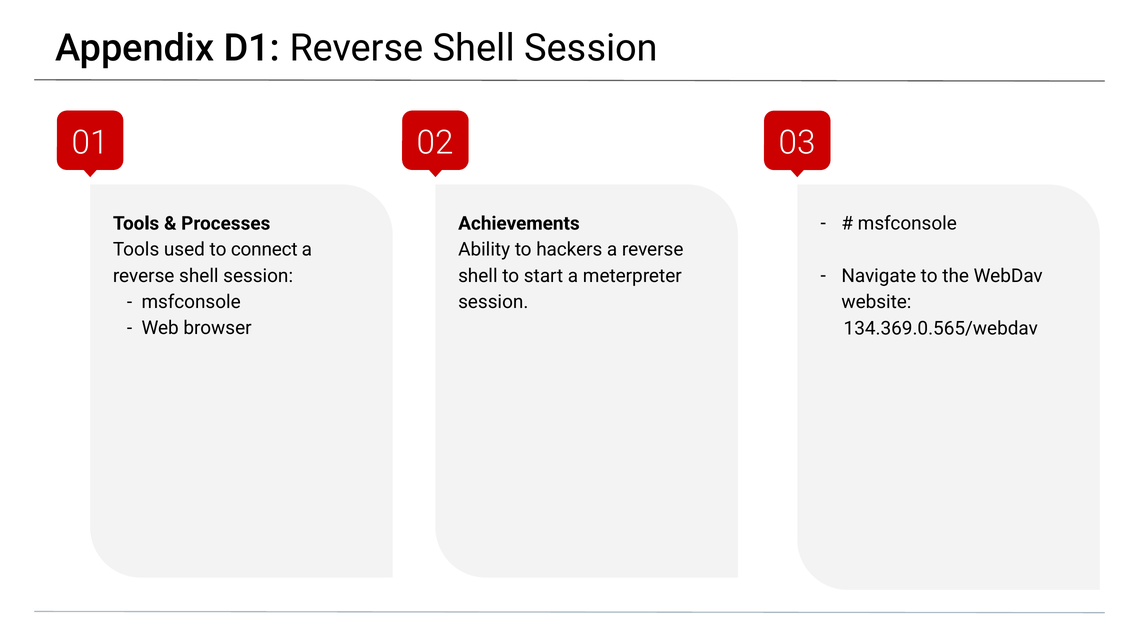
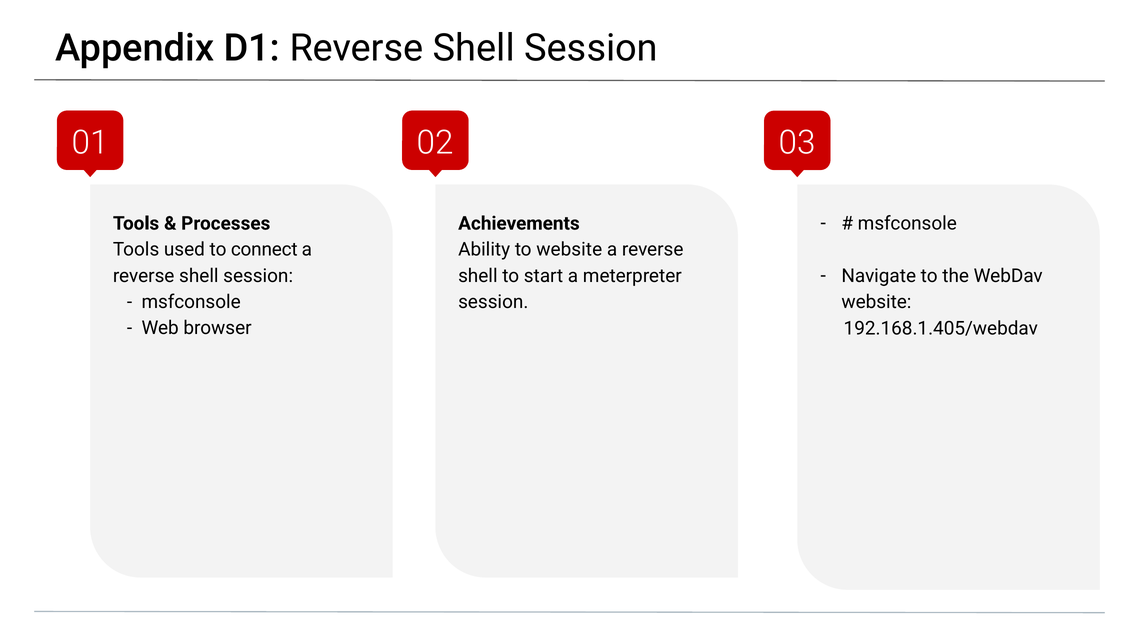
to hackers: hackers -> website
134.369.0.565/webdav: 134.369.0.565/webdav -> 192.168.1.405/webdav
